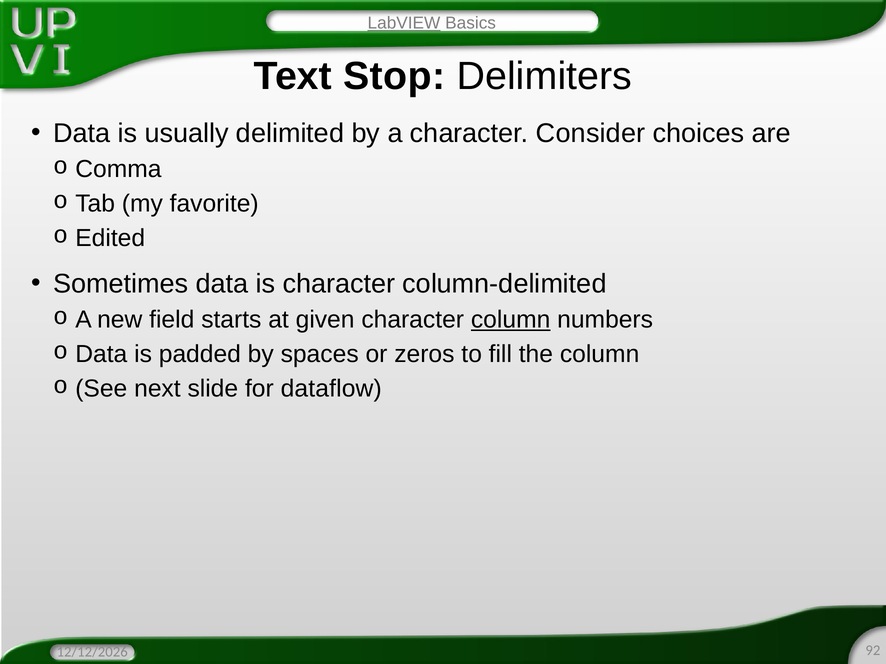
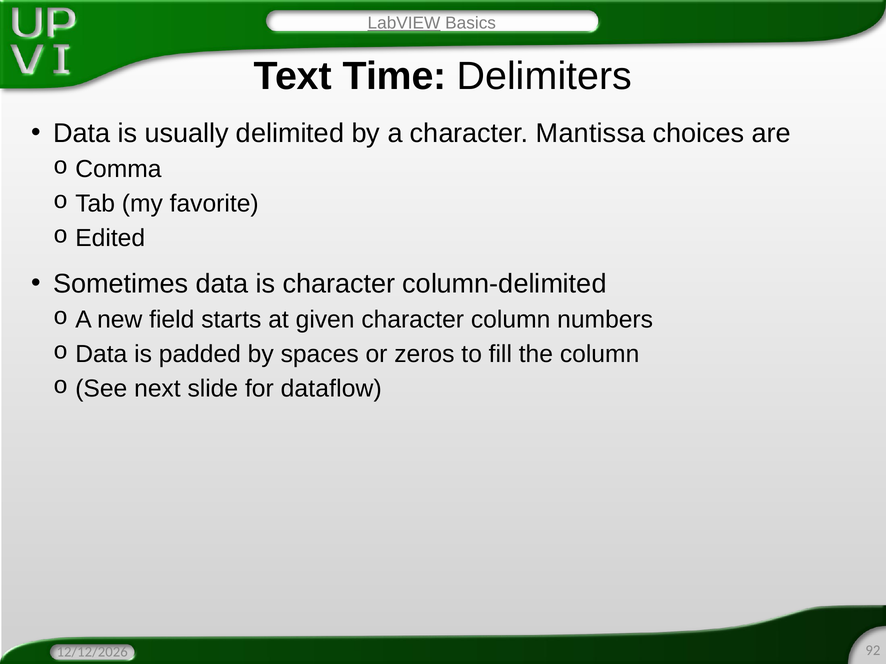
Stop: Stop -> Time
Consider: Consider -> Mantissa
column at (511, 320) underline: present -> none
